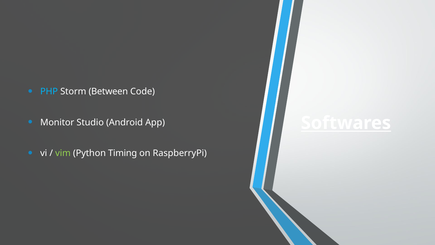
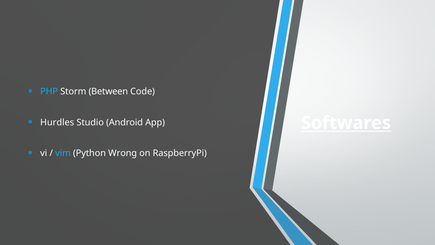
Monitor: Monitor -> Hurdles
vim colour: light green -> light blue
Timing: Timing -> Wrong
